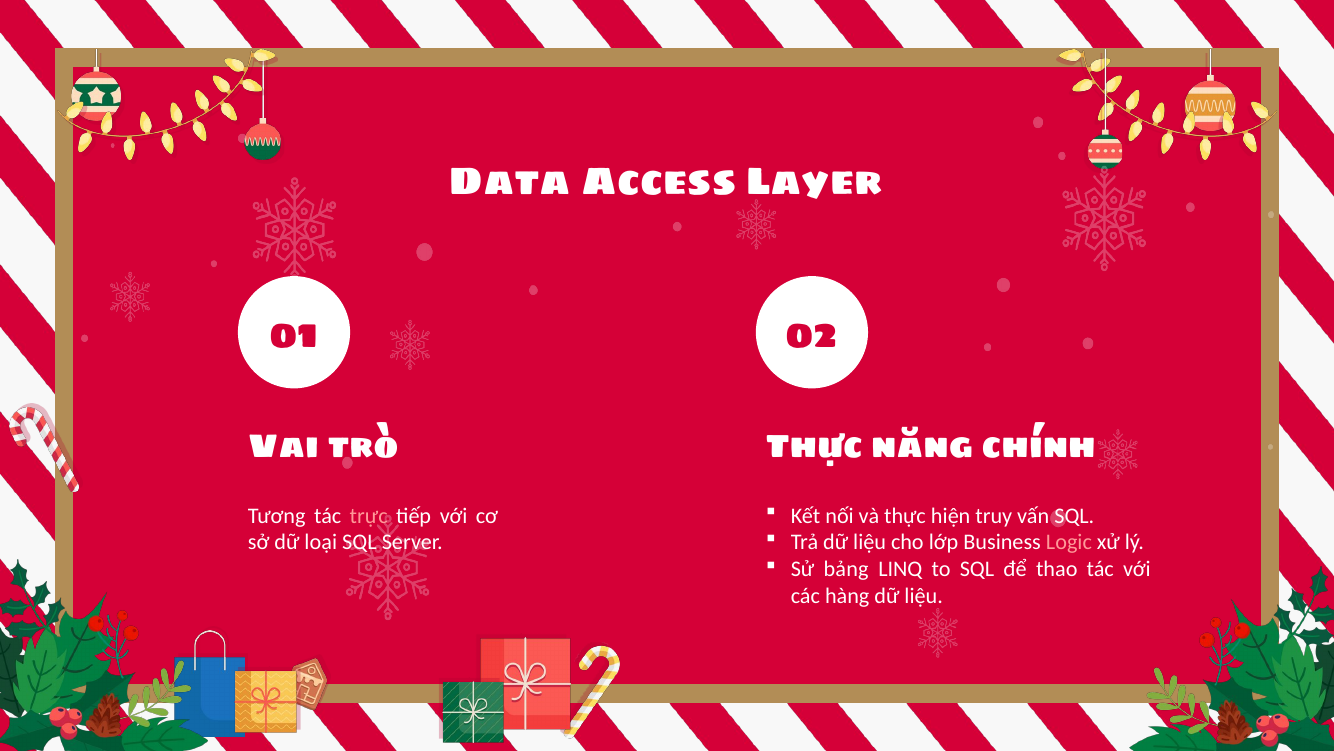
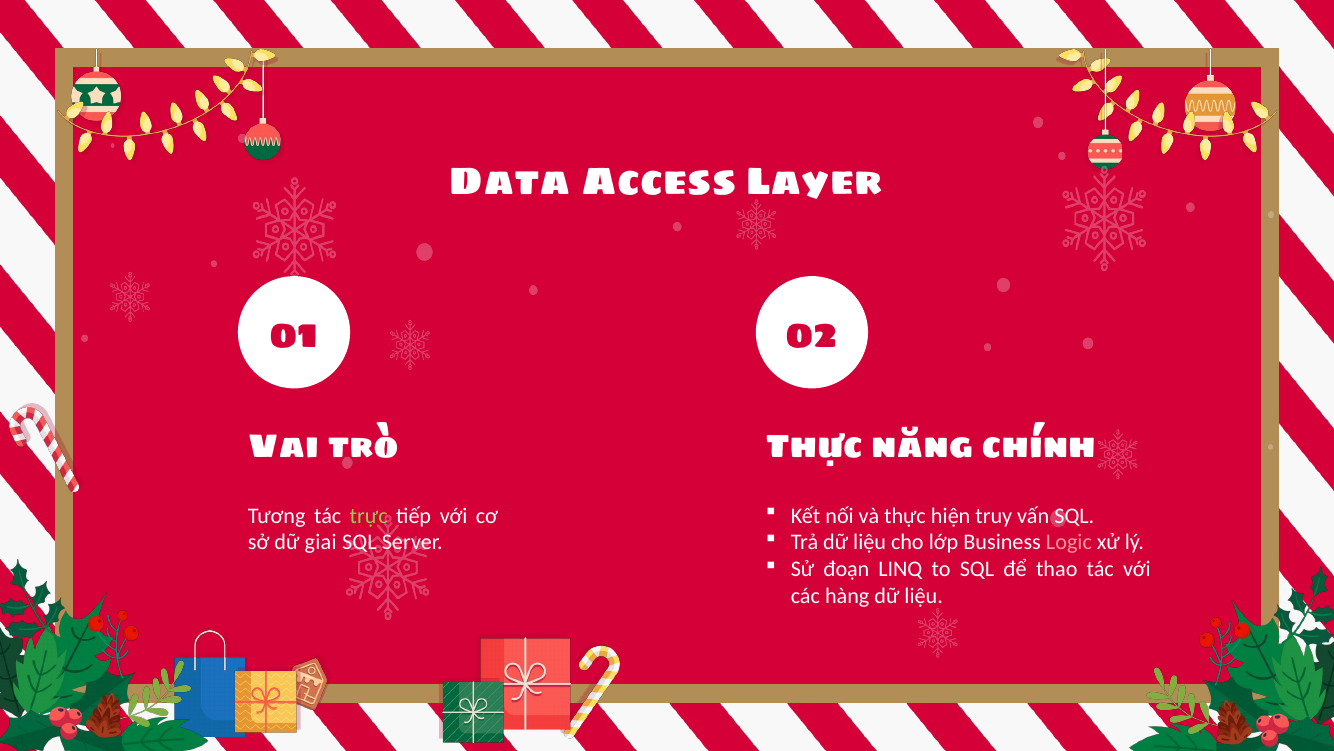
trực colour: pink -> light green
loại: loại -> giai
bảng: bảng -> đoạn
